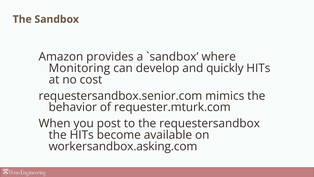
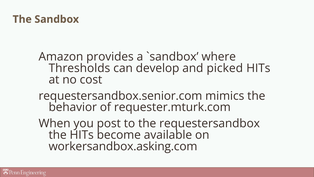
Monitoring: Monitoring -> Thresholds
quickly: quickly -> picked
